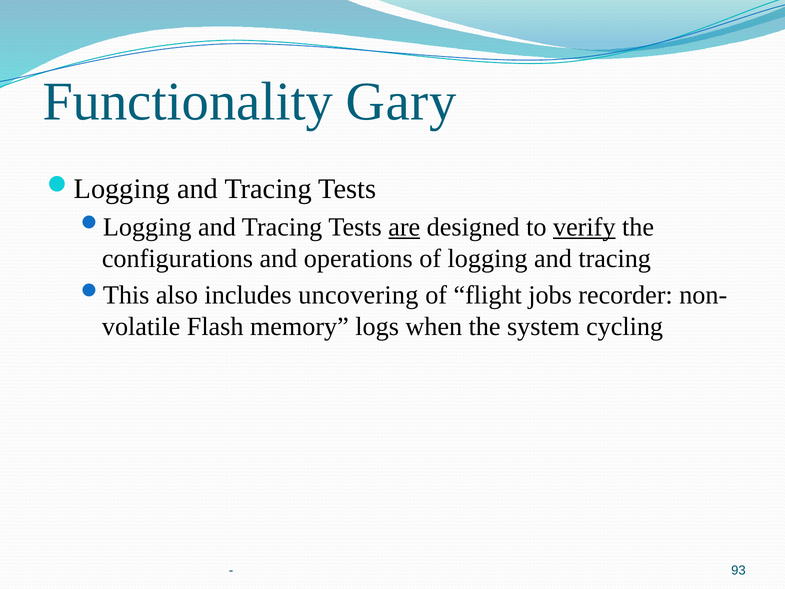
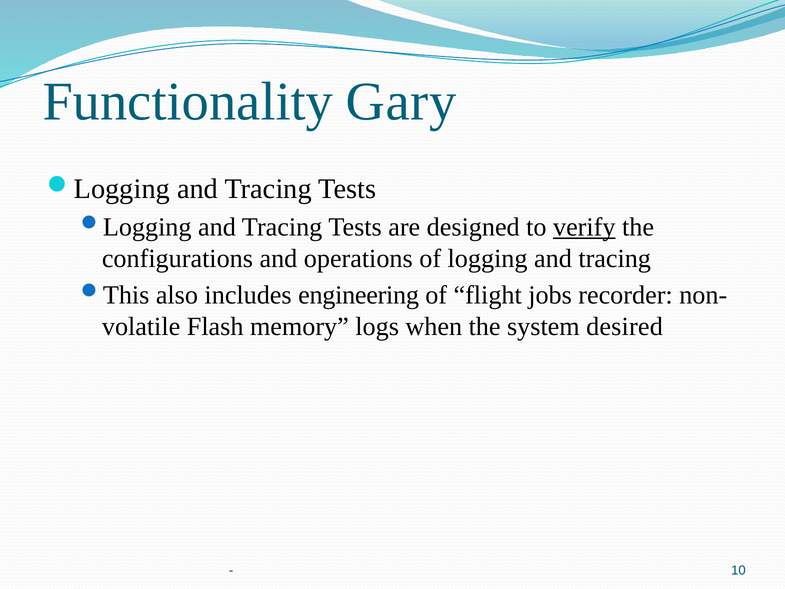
are underline: present -> none
uncovering: uncovering -> engineering
cycling: cycling -> desired
93: 93 -> 10
